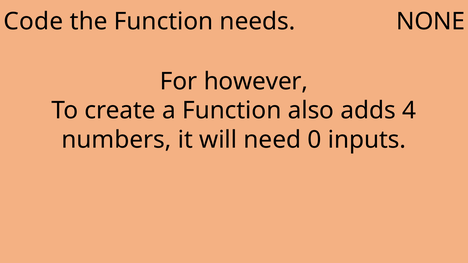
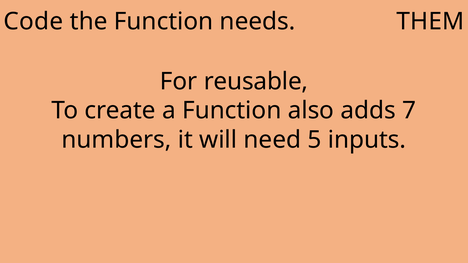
NONE: NONE -> THEM
however: however -> reusable
4: 4 -> 7
0: 0 -> 5
